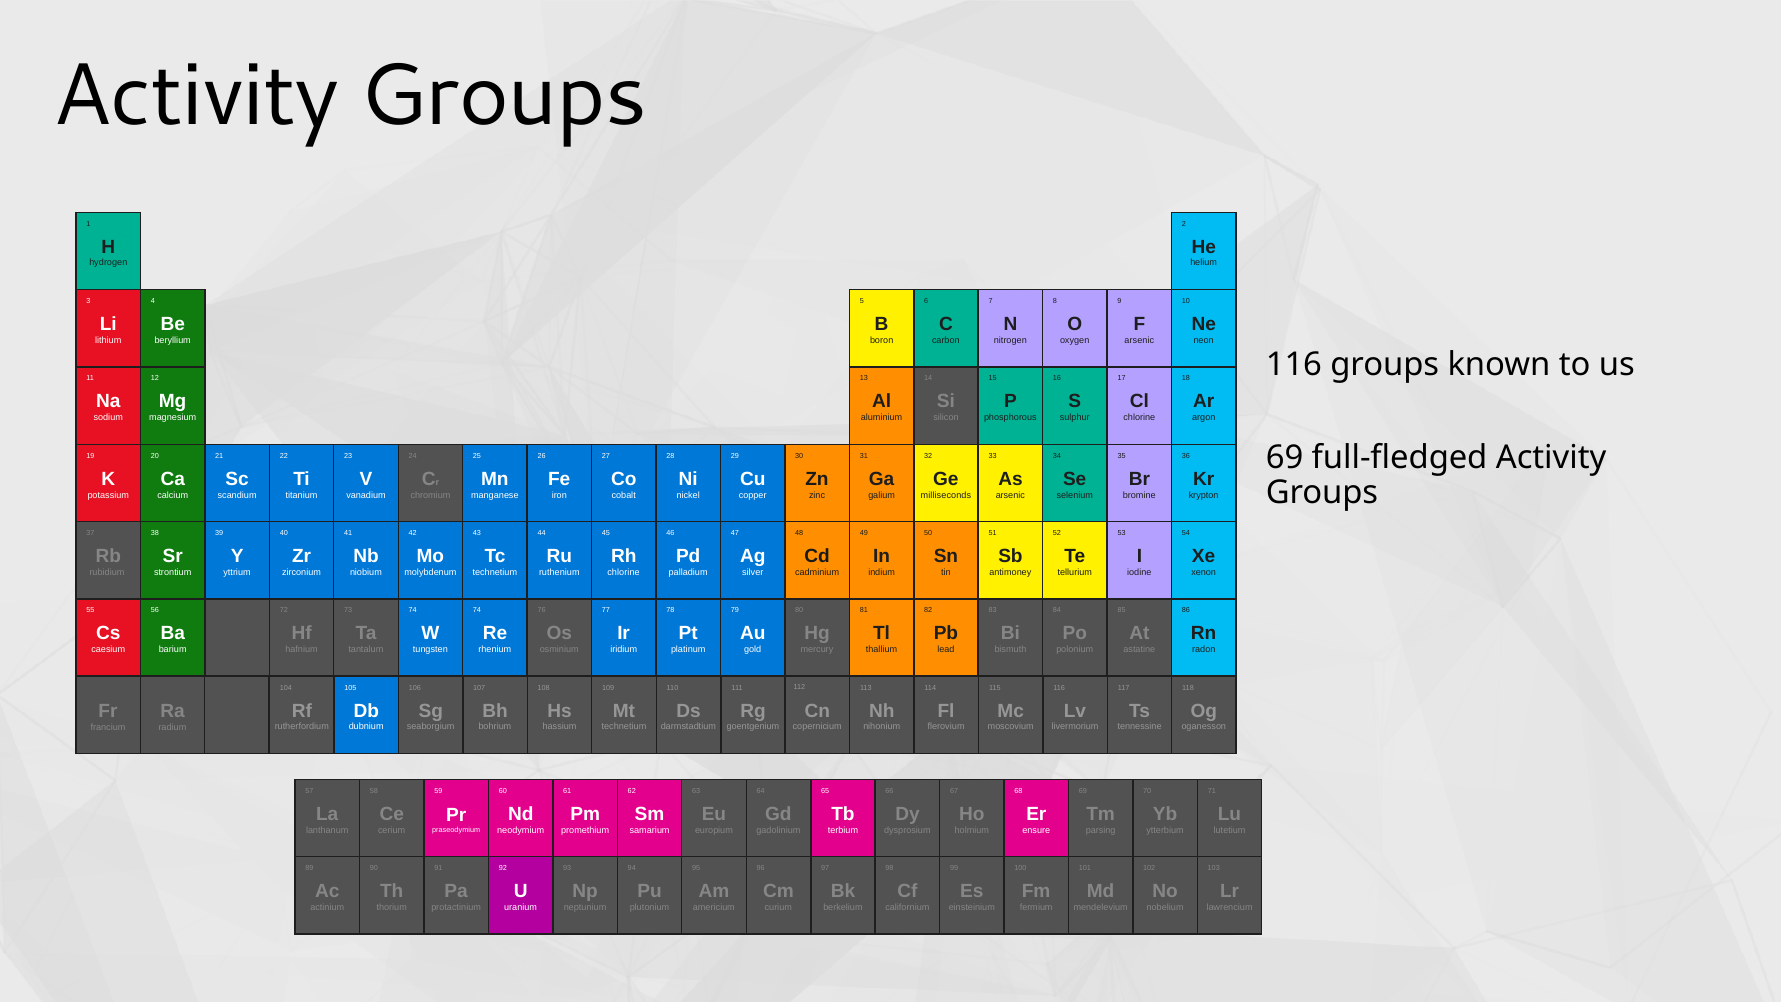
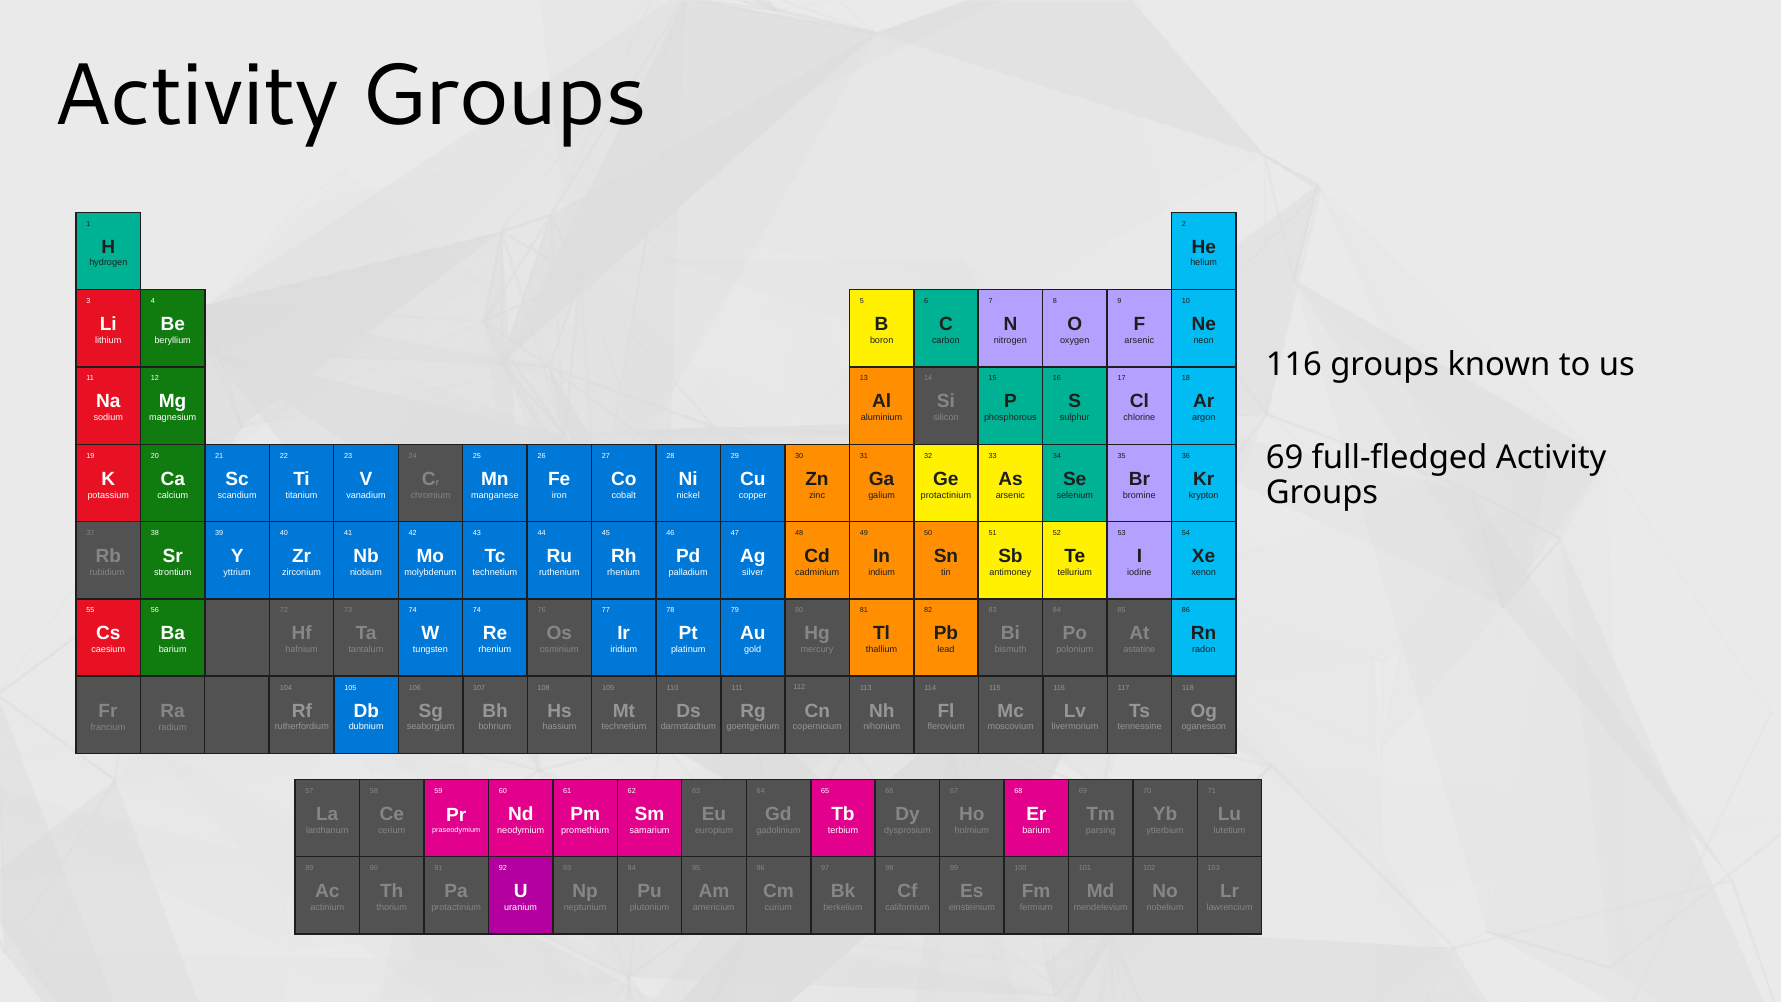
milliseconds at (946, 495): milliseconds -> protactinium
chlorine at (624, 572): chlorine -> rhenium
ensure at (1036, 830): ensure -> barium
